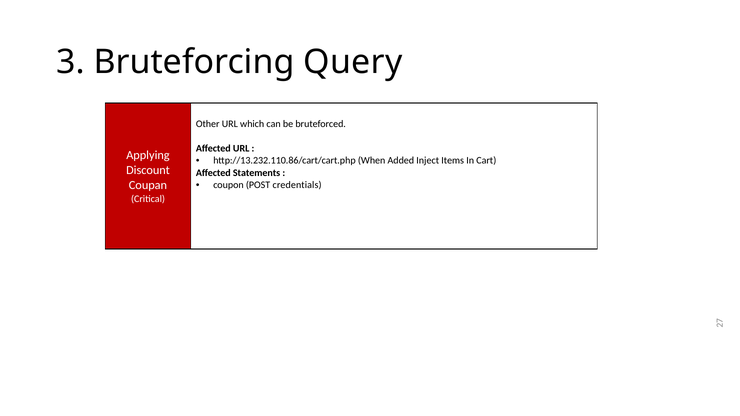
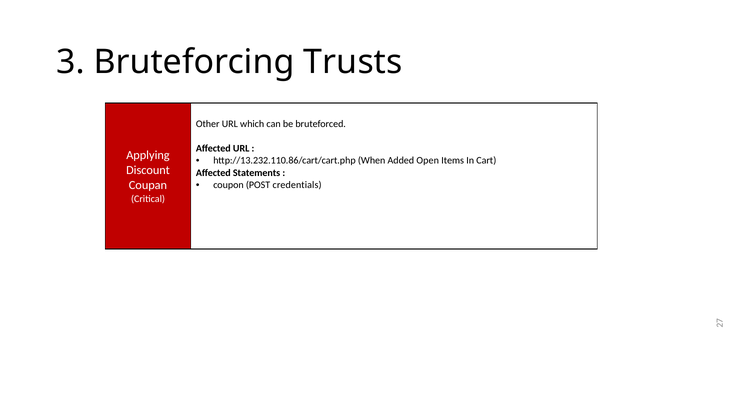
Query: Query -> Trusts
Inject: Inject -> Open
